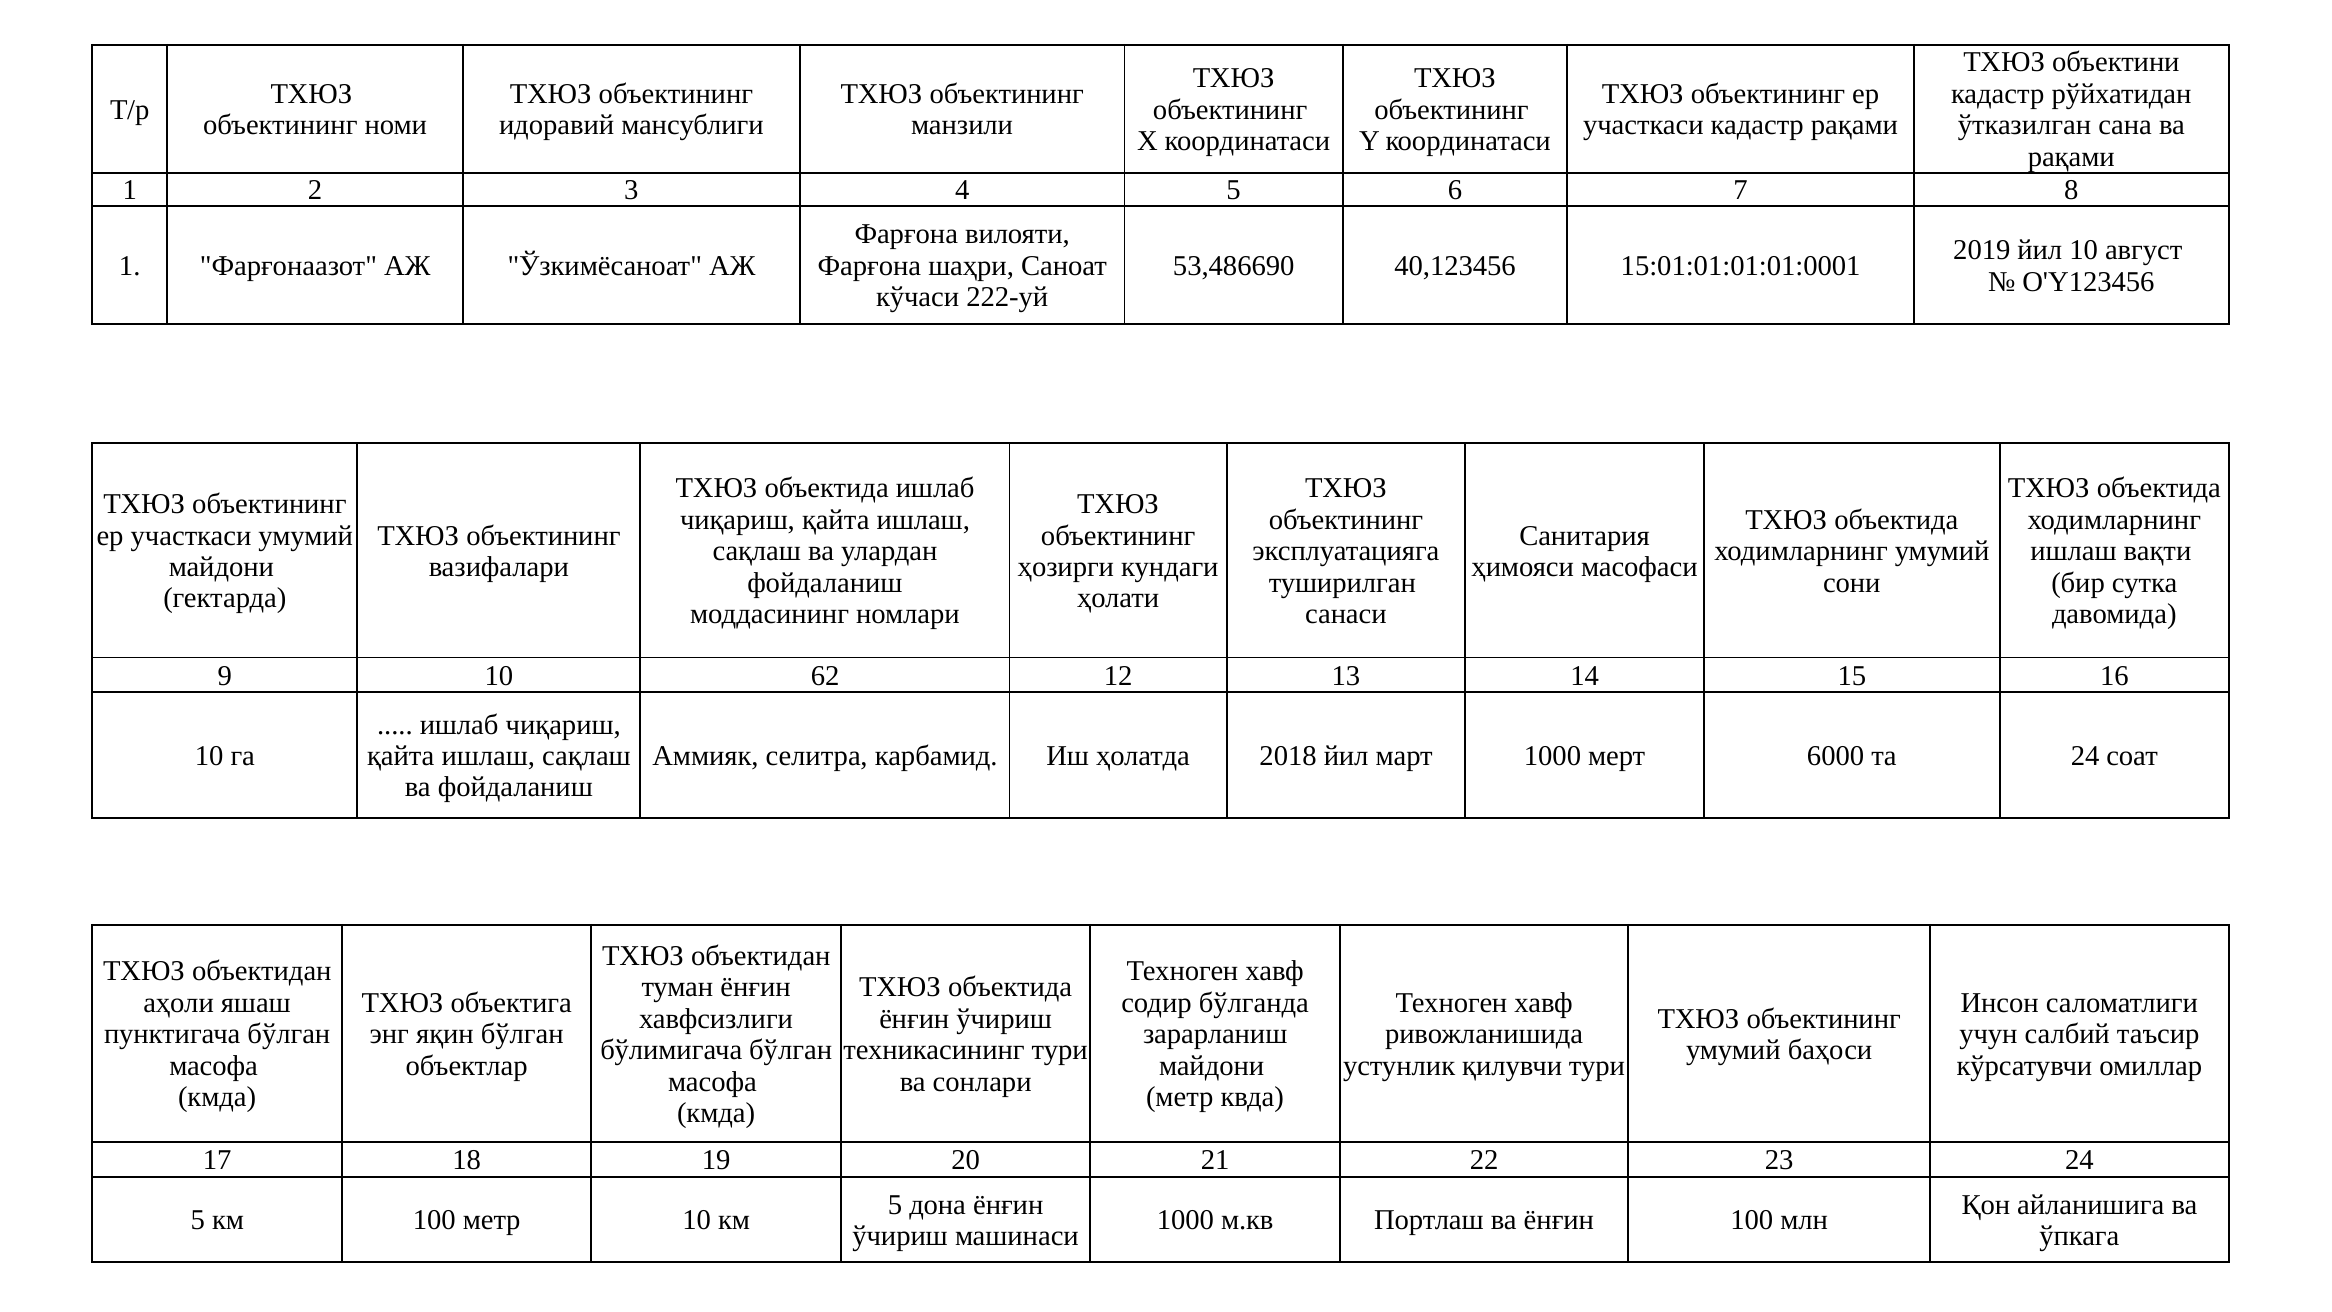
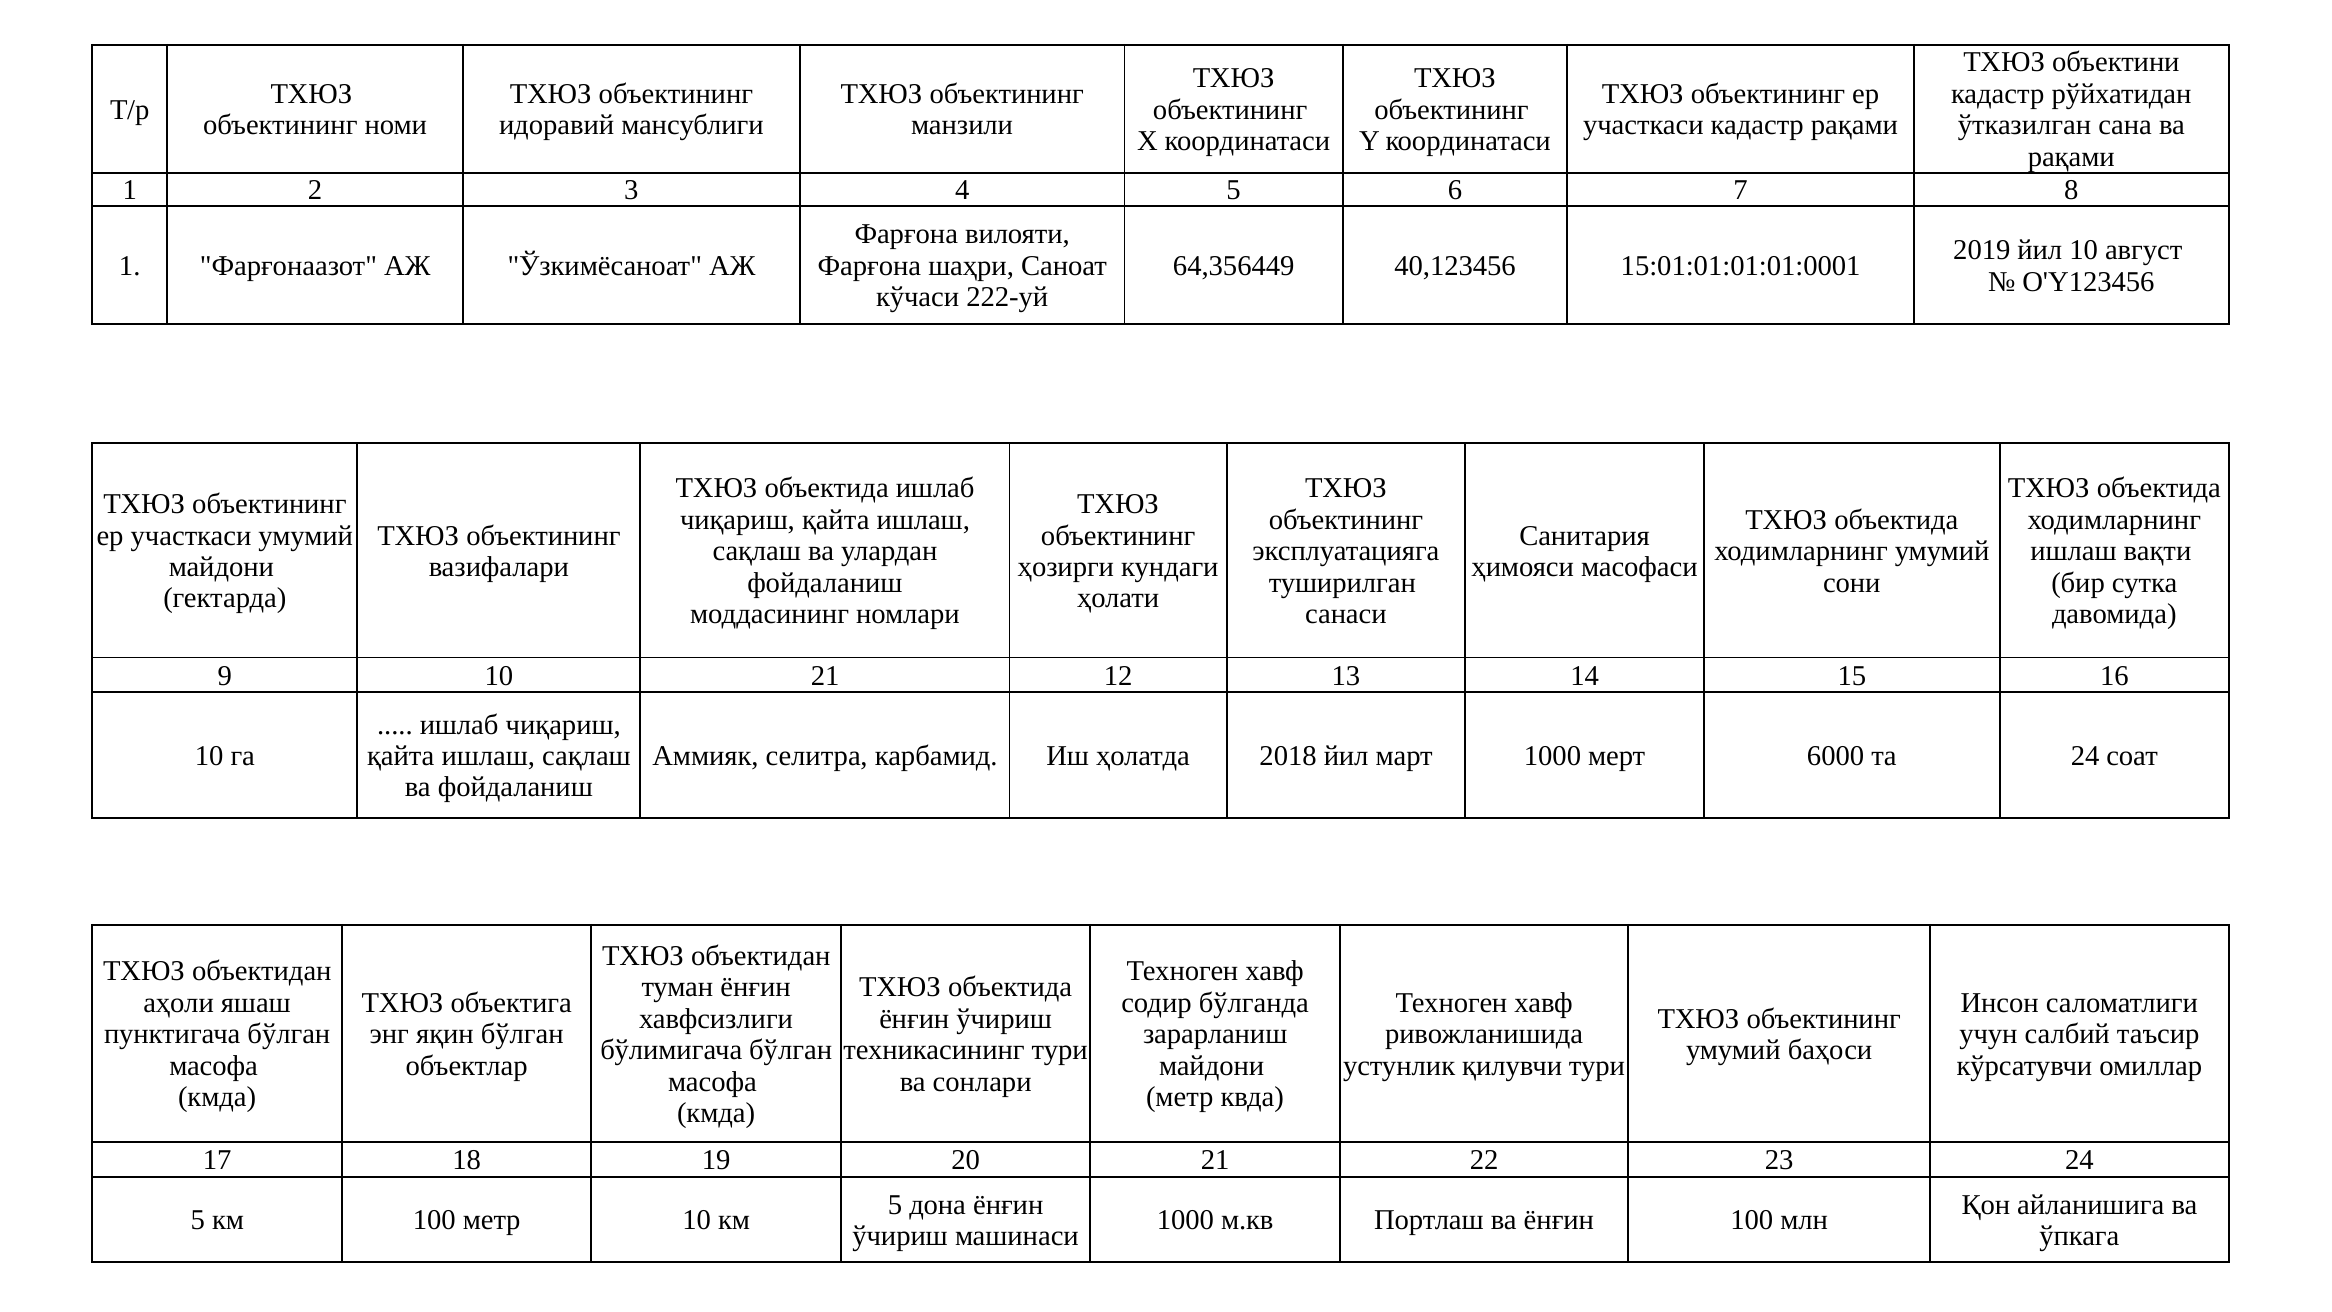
53,486690: 53,486690 -> 64,356449
10 62: 62 -> 21
